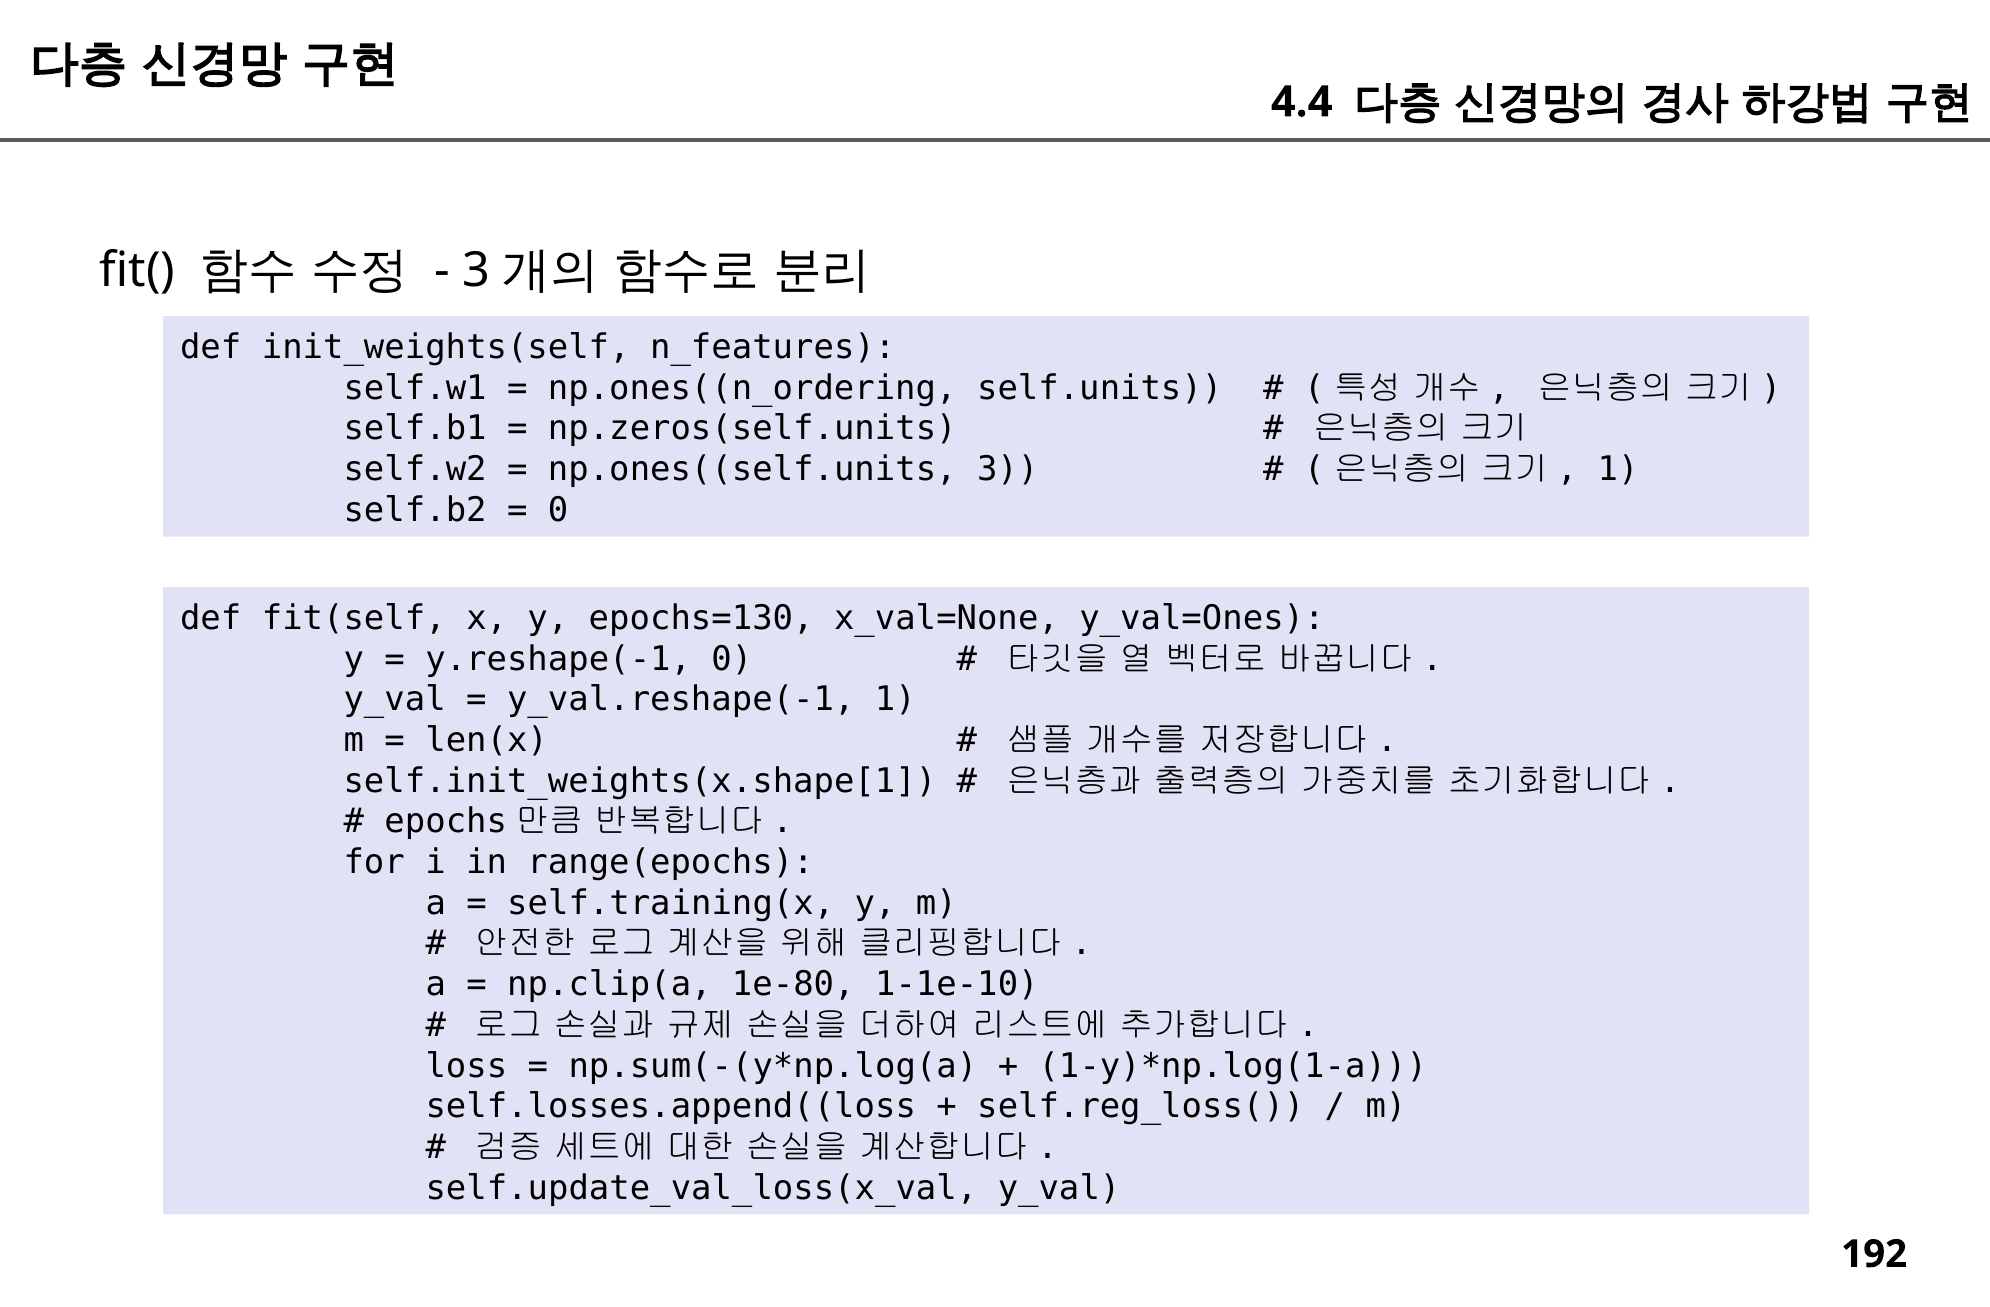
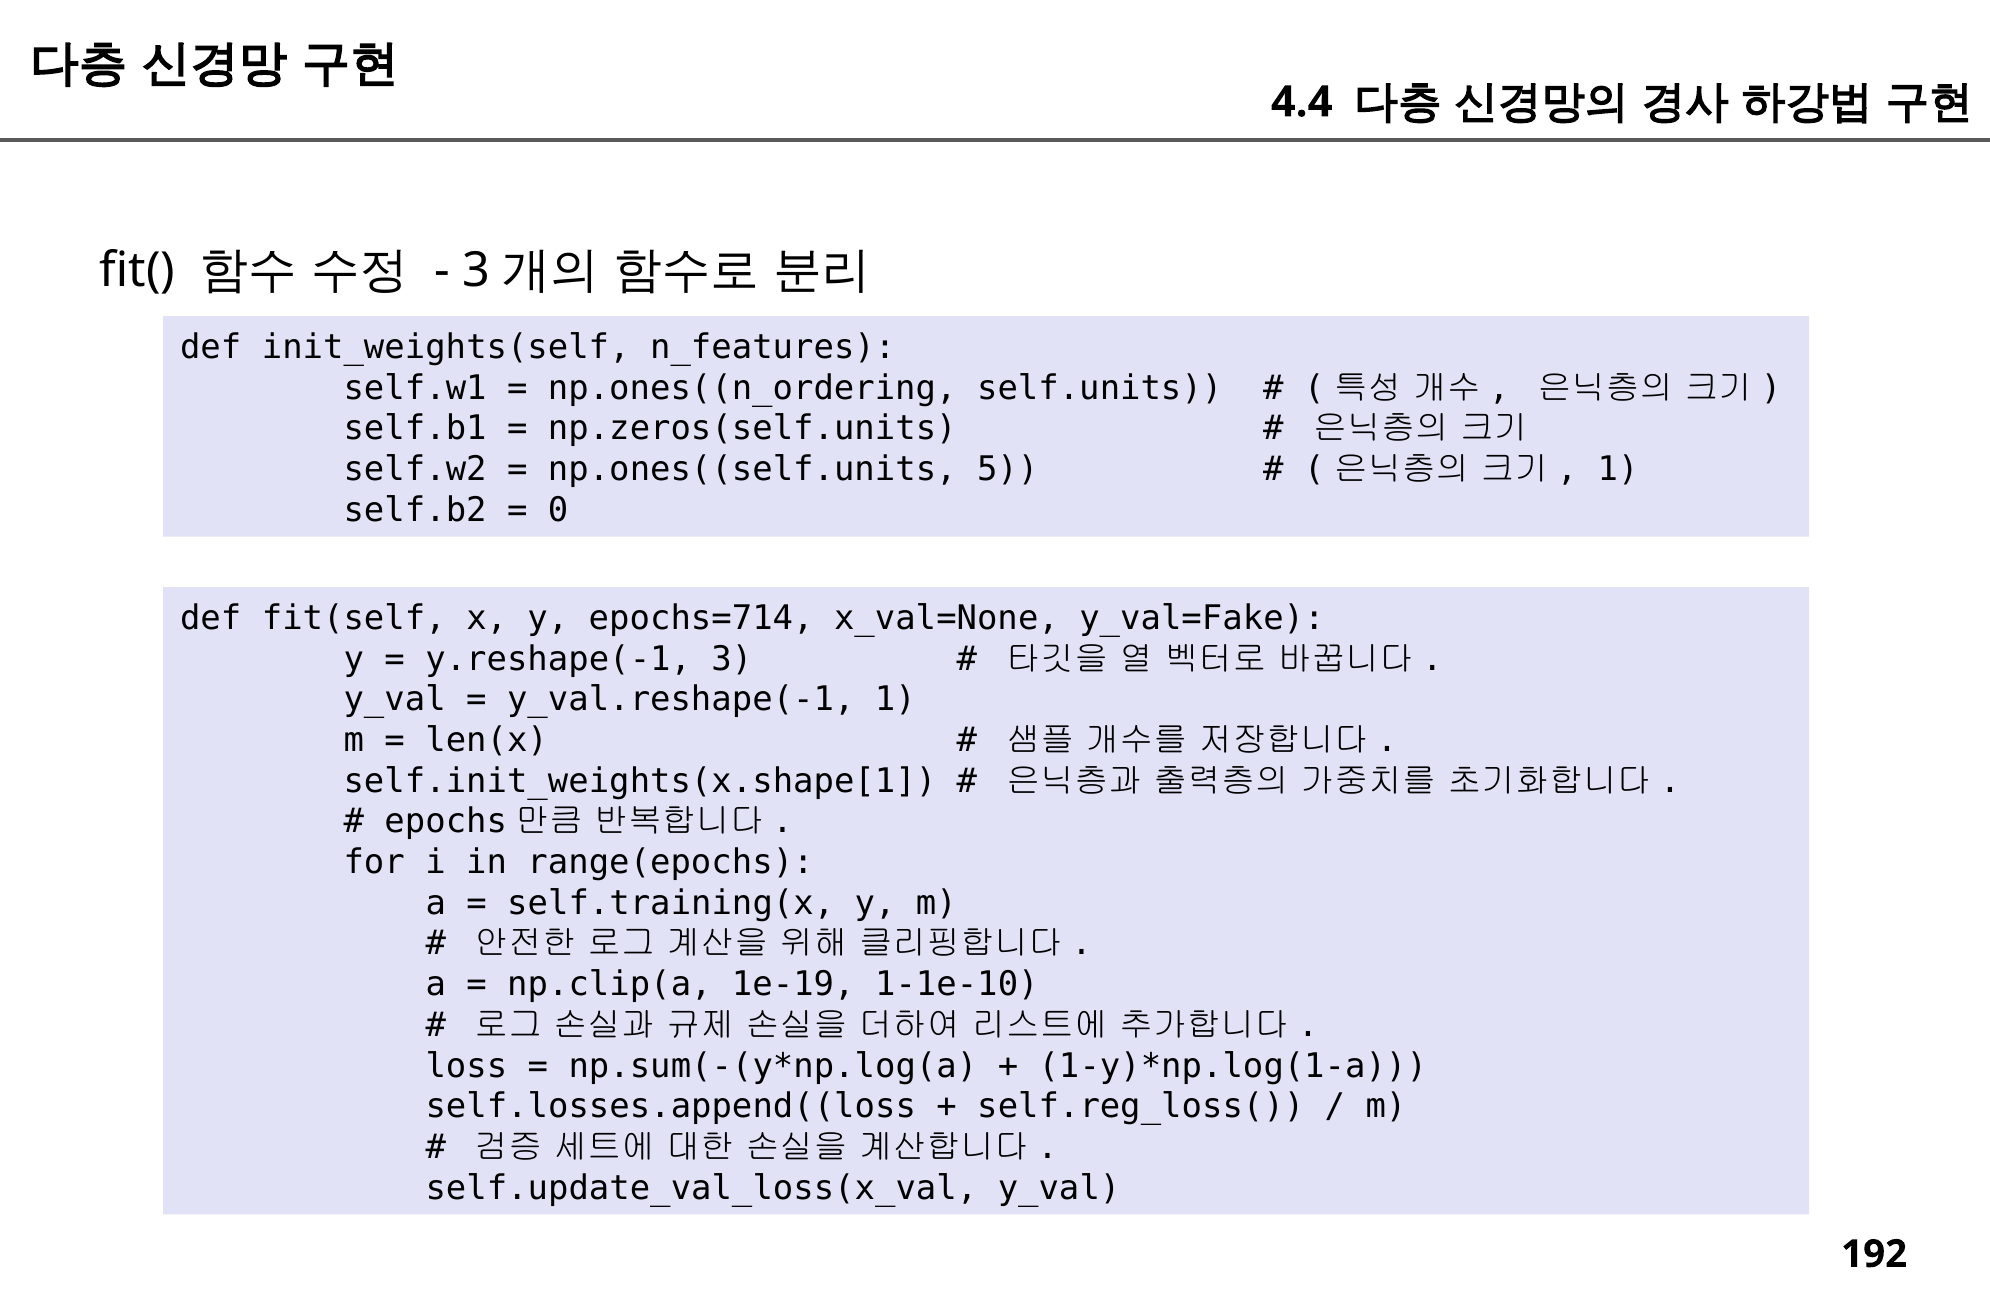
3: 3 -> 5
epochs=130: epochs=130 -> epochs=714
y_val=Ones: y_val=Ones -> y_val=Fake
y.reshape(-1 0: 0 -> 3
1e-80: 1e-80 -> 1e-19
